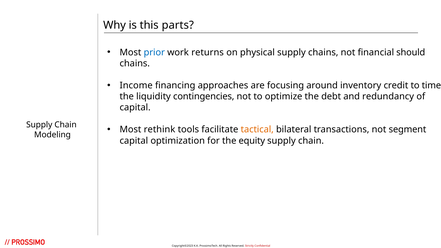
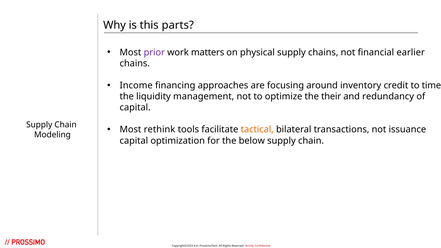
prior colour: blue -> purple
returns: returns -> matters
should: should -> earlier
contingencies: contingencies -> management
debt: debt -> their
segment: segment -> issuance
equity: equity -> below
